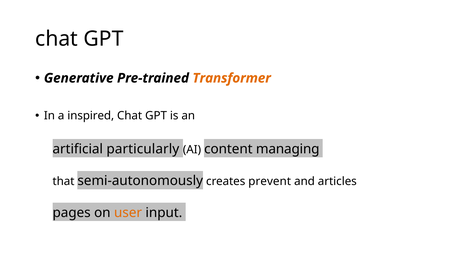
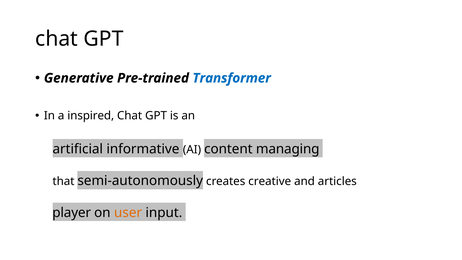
Transformer colour: orange -> blue
particularly: particularly -> informative
prevent: prevent -> creative
pages: pages -> player
